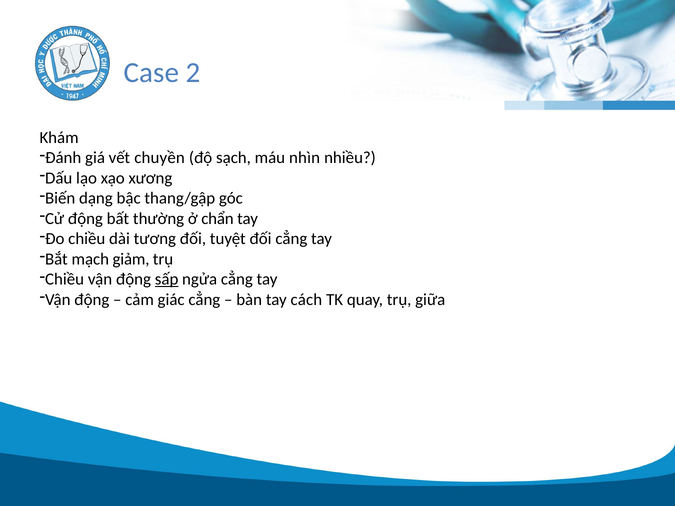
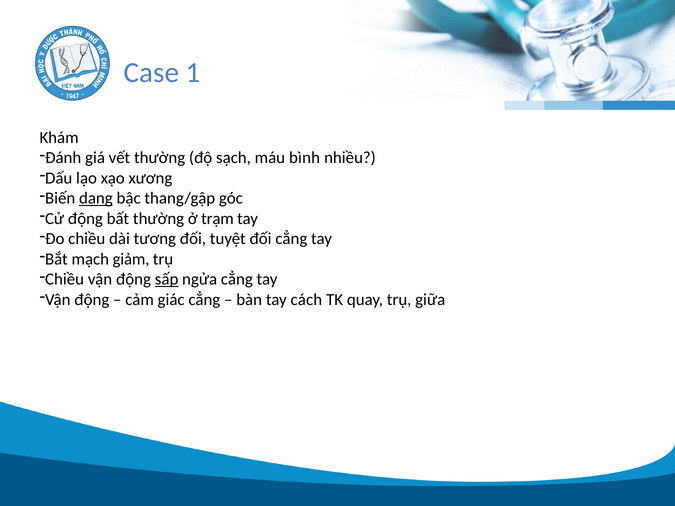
2: 2 -> 1
vết chuyền: chuyền -> thường
nhìn: nhìn -> bình
dạng underline: none -> present
chẩn: chẩn -> trạm
